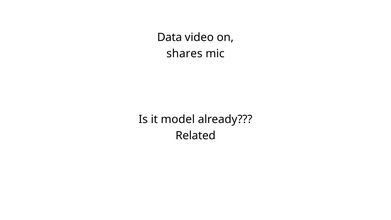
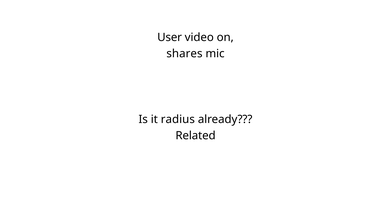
Data: Data -> User
model: model -> radius
